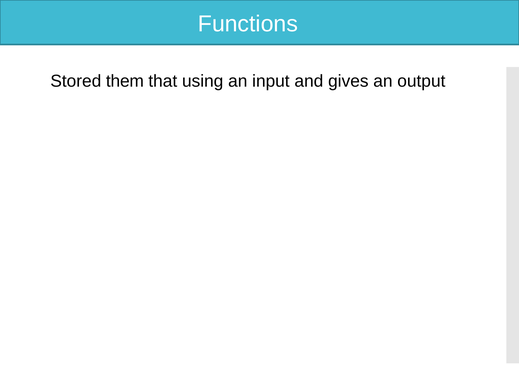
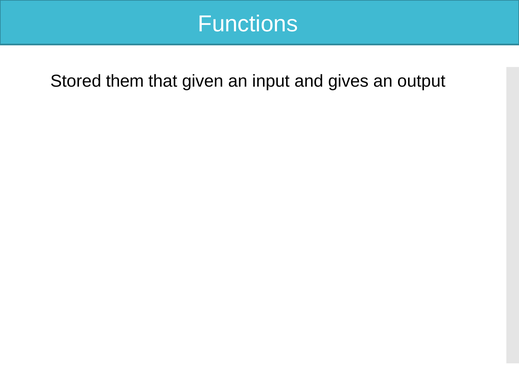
using: using -> given
